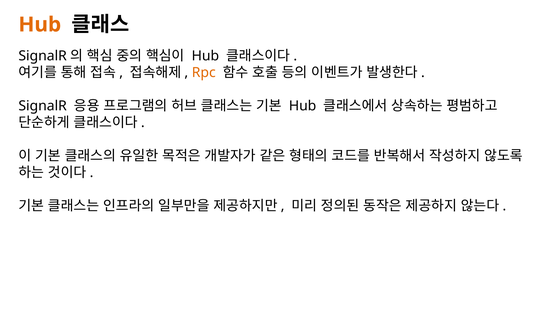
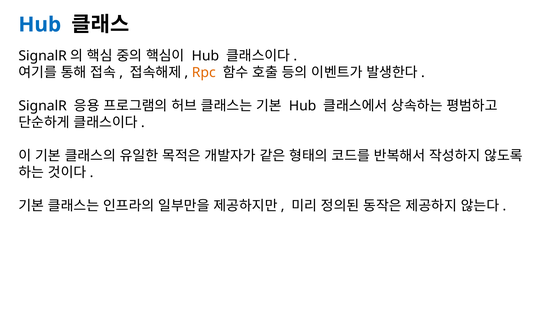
Hub at (40, 25) colour: orange -> blue
